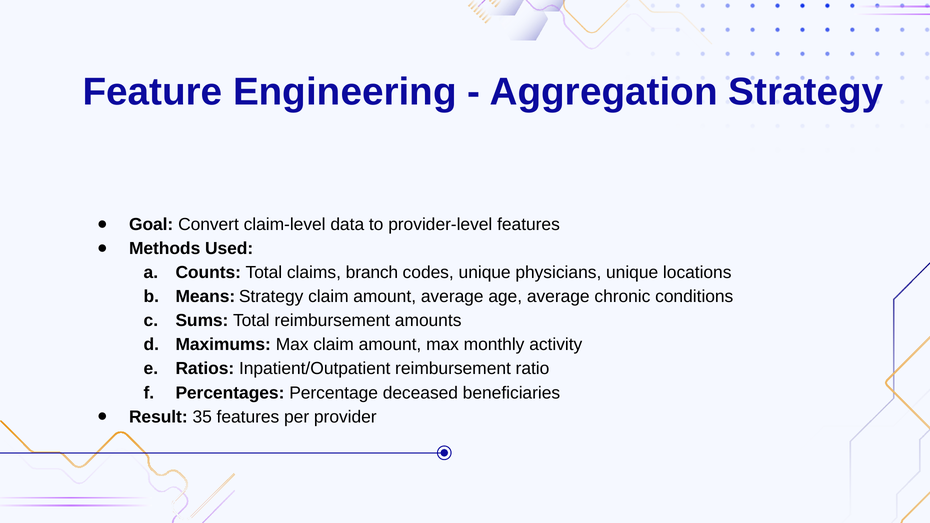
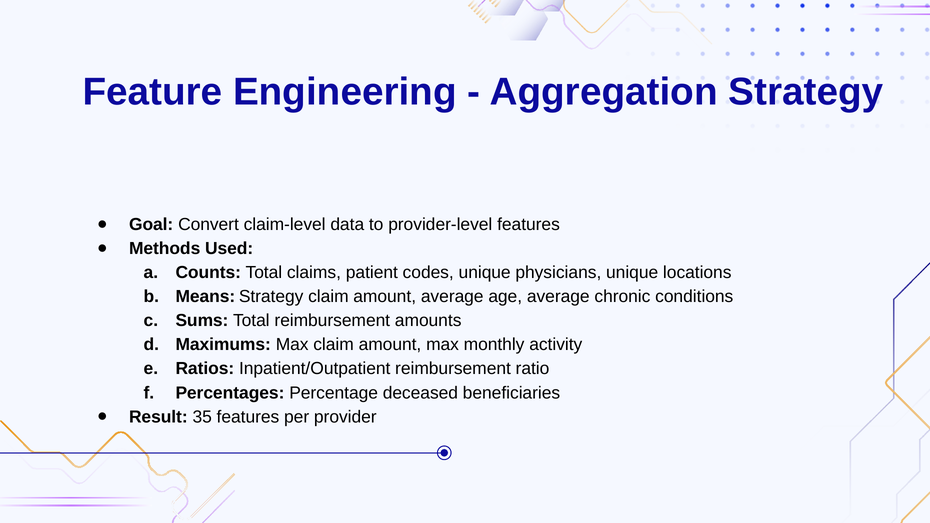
branch: branch -> patient
